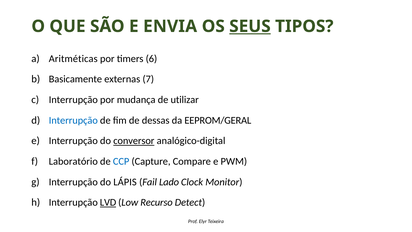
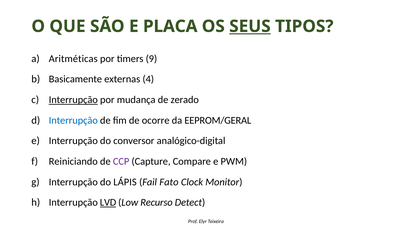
ENVIA: ENVIA -> PLACA
6: 6 -> 9
7: 7 -> 4
Interrupção at (73, 100) underline: none -> present
utilizar: utilizar -> zerado
dessas: dessas -> ocorre
conversor underline: present -> none
Laboratório: Laboratório -> Reiniciando
CCP colour: blue -> purple
Lado: Lado -> Fato
